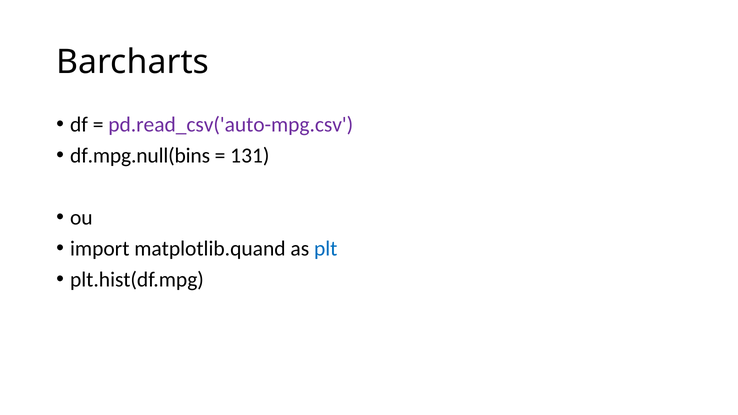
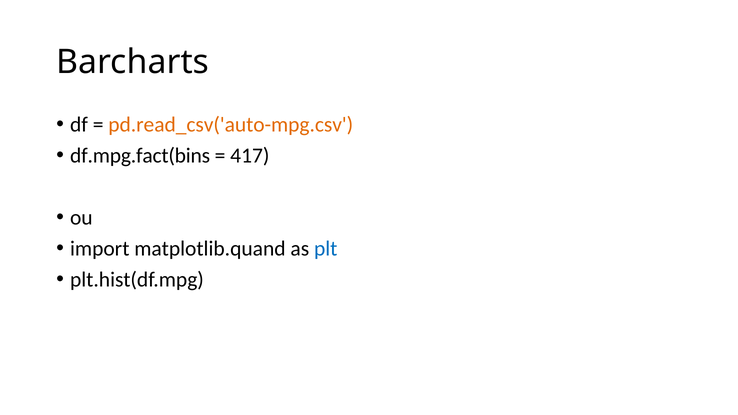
pd.read_csv('auto-mpg.csv colour: purple -> orange
df.mpg.null(bins: df.mpg.null(bins -> df.mpg.fact(bins
131: 131 -> 417
